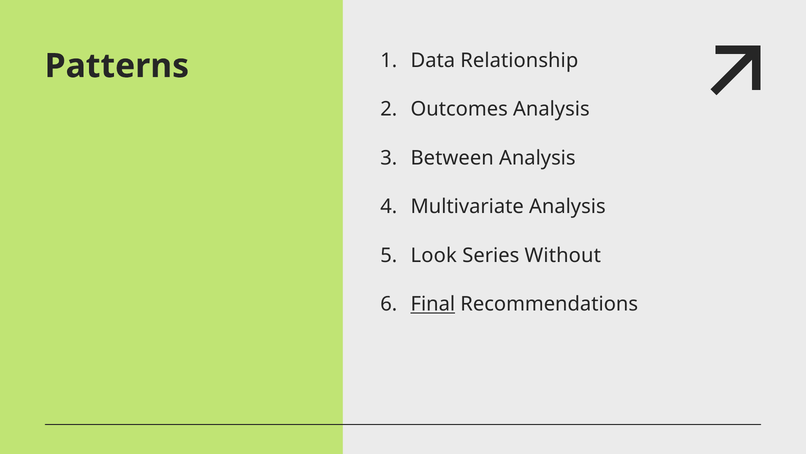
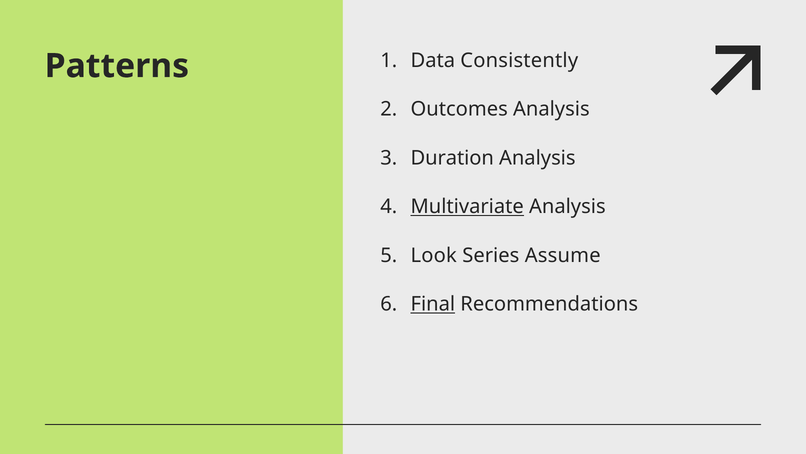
Relationship: Relationship -> Consistently
Between: Between -> Duration
Multivariate underline: none -> present
Without: Without -> Assume
